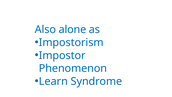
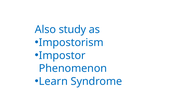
alone: alone -> study
